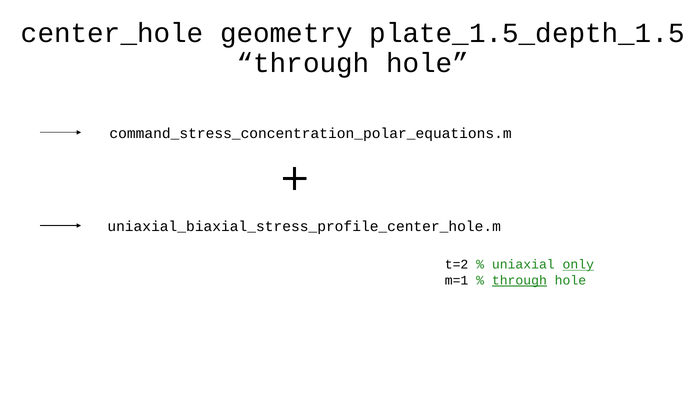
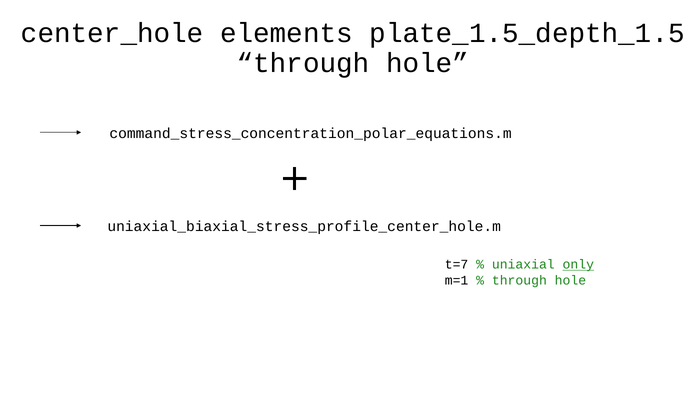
geometry: geometry -> elements
t=2: t=2 -> t=7
through at (519, 280) underline: present -> none
